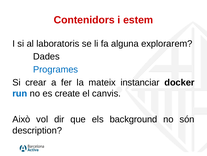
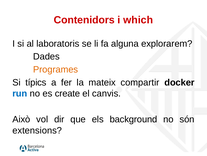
estem: estem -> which
Programes colour: blue -> orange
crear: crear -> típics
instanciar: instanciar -> compartir
description: description -> extensions
